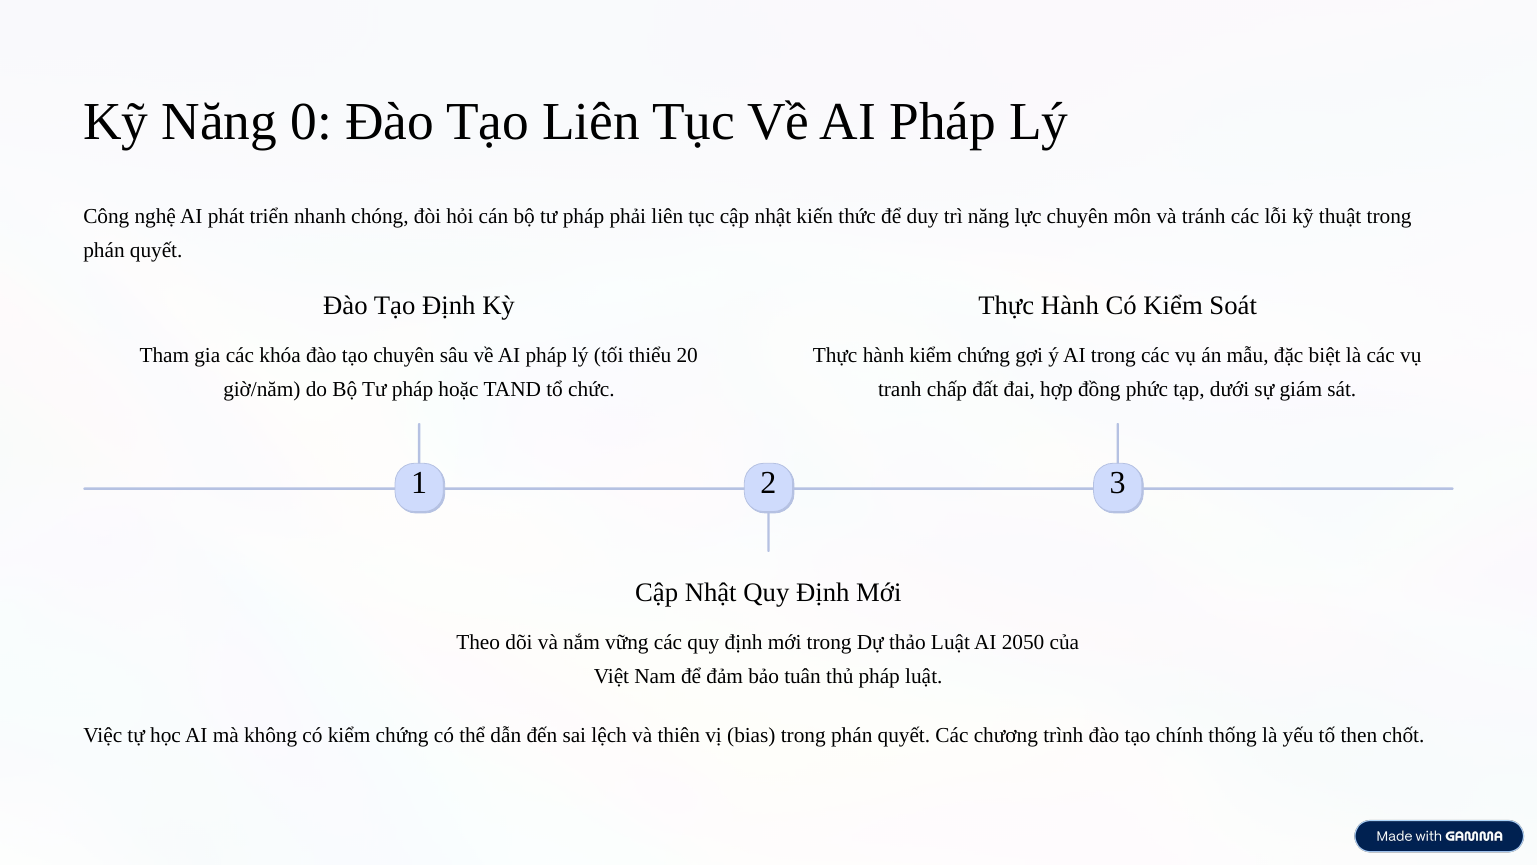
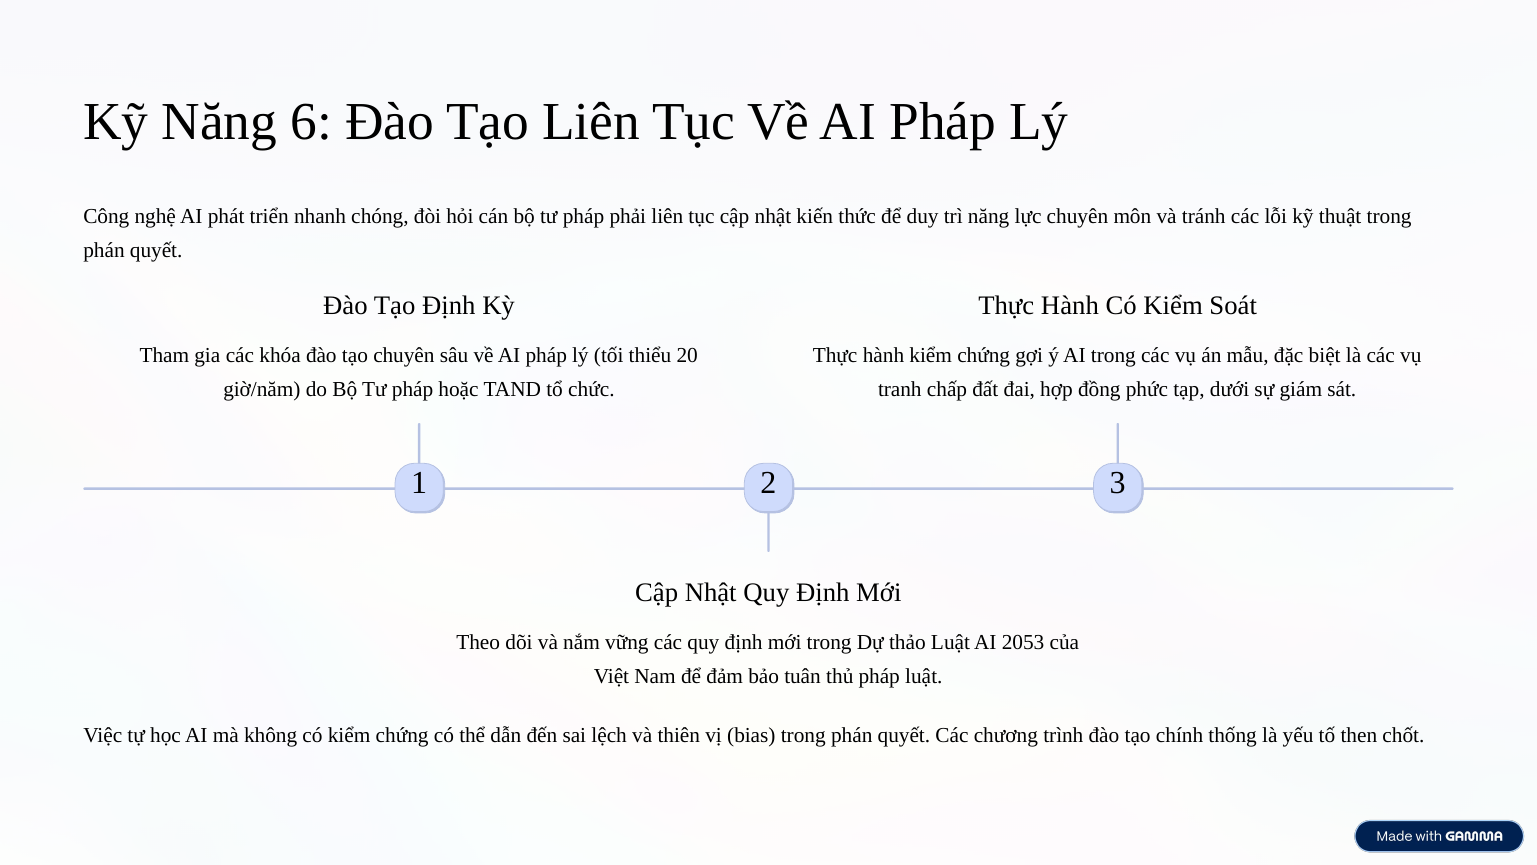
0: 0 -> 6
2050: 2050 -> 2053
